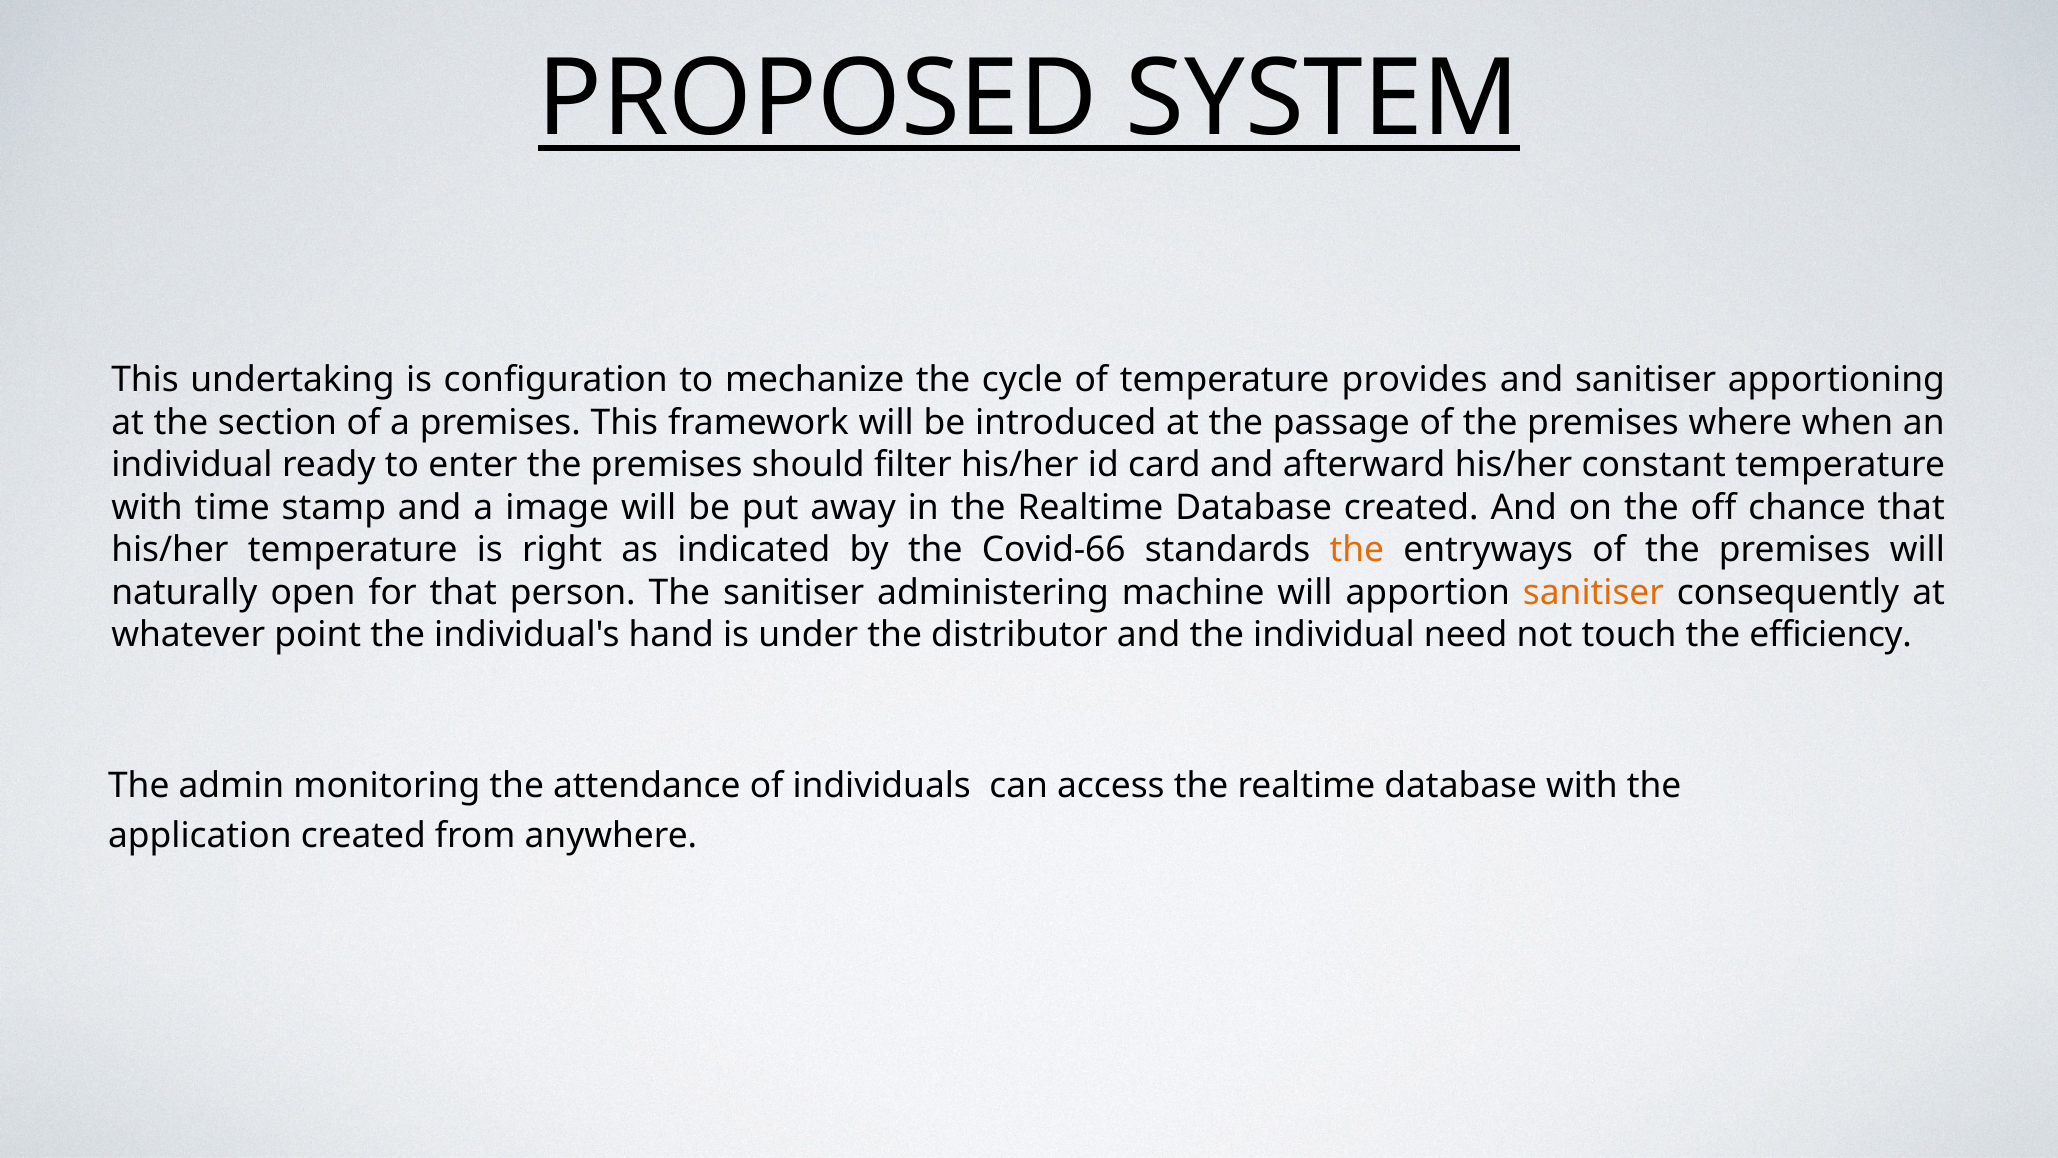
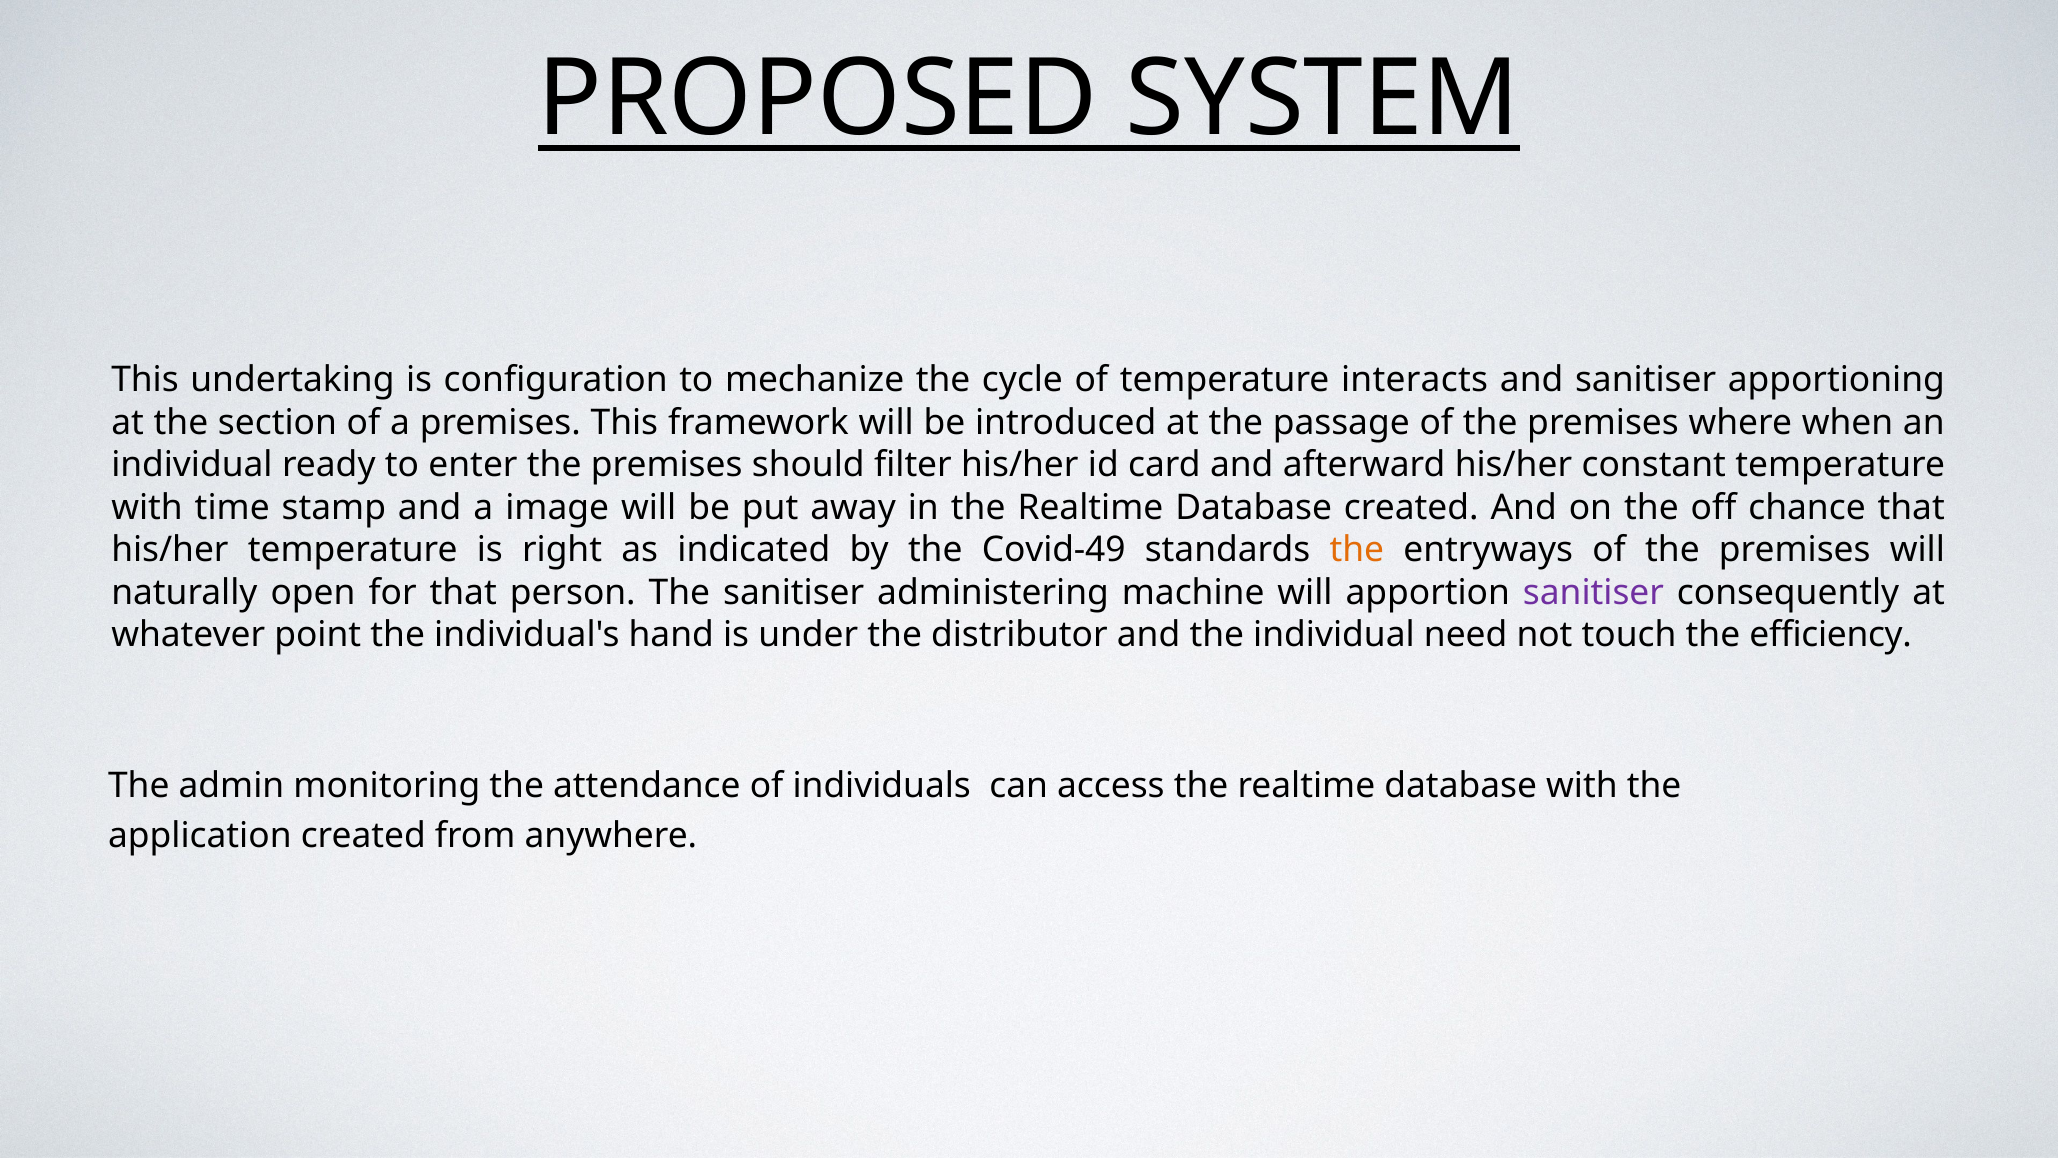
provides: provides -> interacts
Covid-66: Covid-66 -> Covid-49
sanitiser at (1593, 592) colour: orange -> purple
